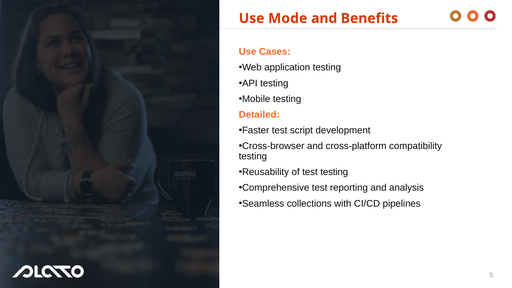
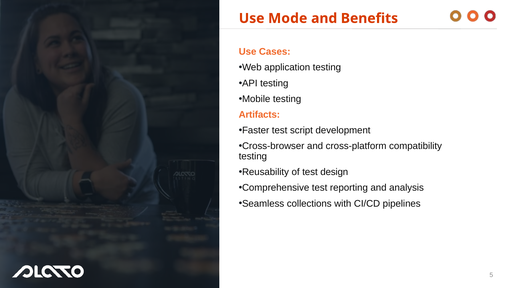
Detailed: Detailed -> Artifacts
test testing: testing -> design
